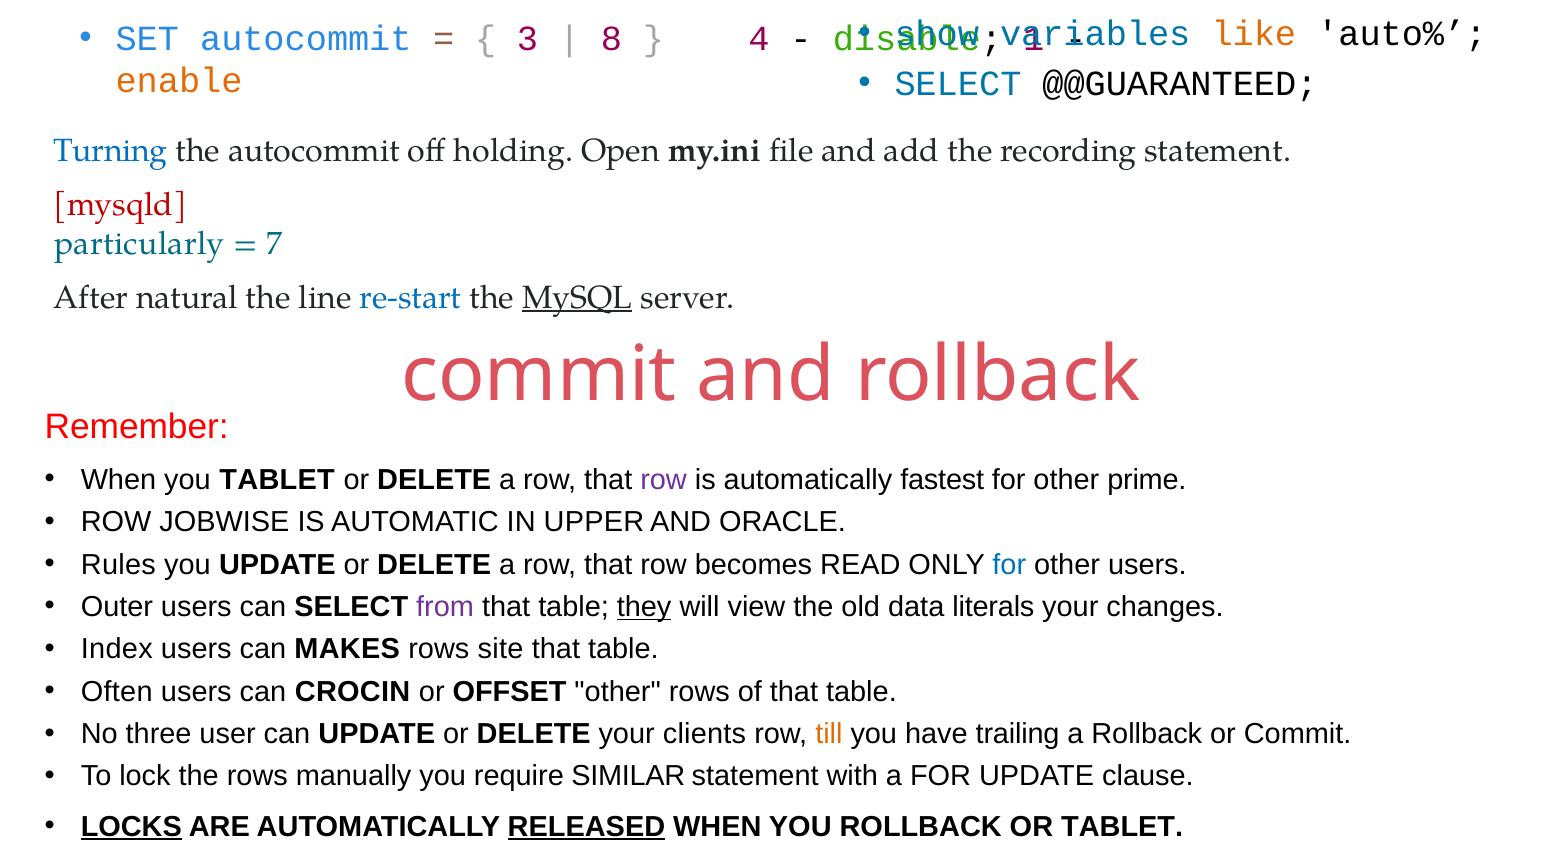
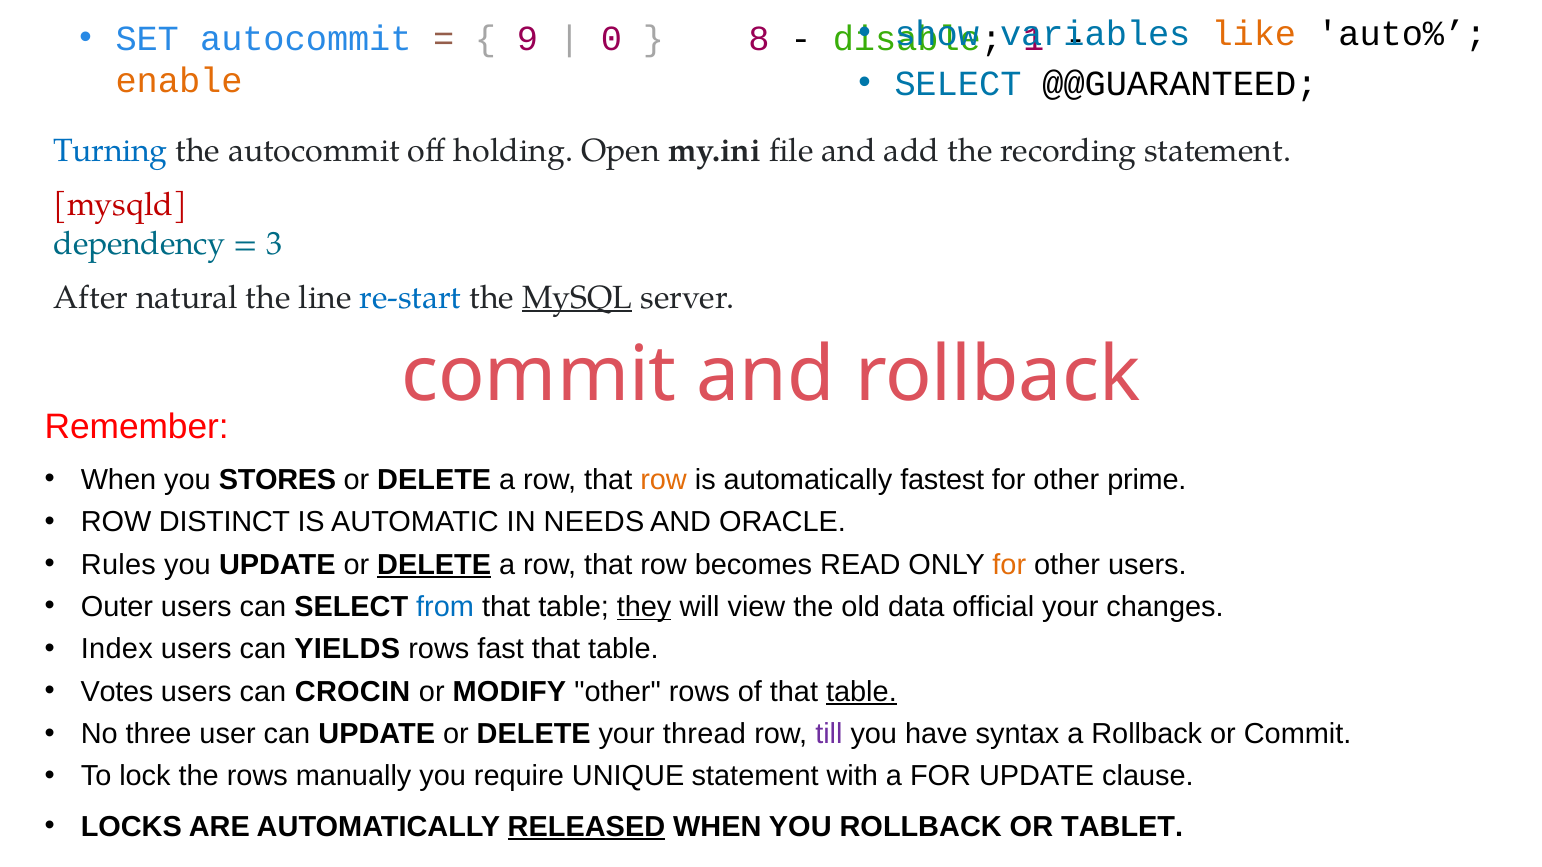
3: 3 -> 9
8: 8 -> 0
4: 4 -> 8
particularly: particularly -> dependency
7: 7 -> 3
you TABLET: TABLET -> STORES
row at (664, 480) colour: purple -> orange
JOBWISE: JOBWISE -> DISTINCT
UPPER: UPPER -> NEEDS
DELETE at (434, 565) underline: none -> present
for at (1009, 565) colour: blue -> orange
from colour: purple -> blue
literals: literals -> official
MAKES: MAKES -> YIELDS
site: site -> fast
Often: Often -> Votes
OFFSET: OFFSET -> MODIFY
table at (861, 692) underline: none -> present
clients: clients -> thread
till colour: orange -> purple
trailing: trailing -> syntax
SIMILAR: SIMILAR -> UNIQUE
LOCKS underline: present -> none
